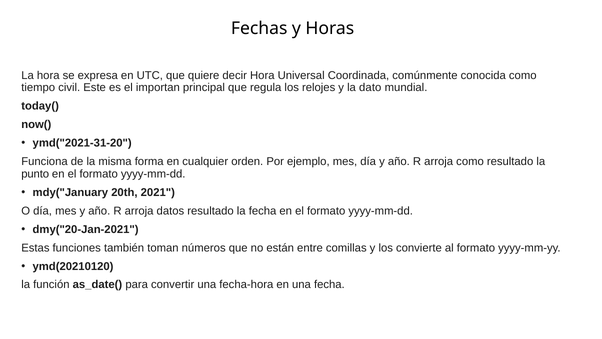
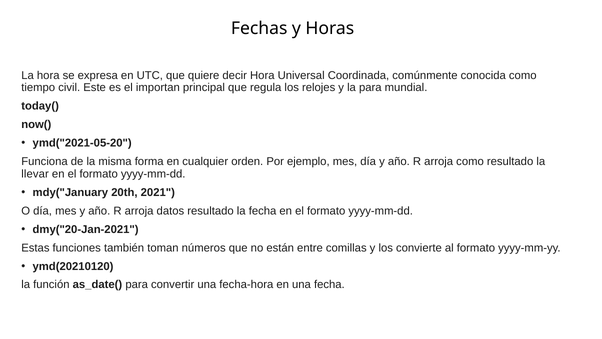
la dato: dato -> para
ymd("2021-31-20: ymd("2021-31-20 -> ymd("2021-05-20
punto: punto -> llevar
